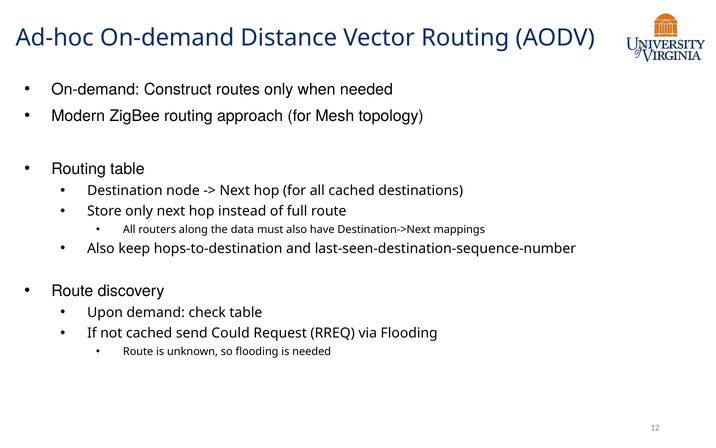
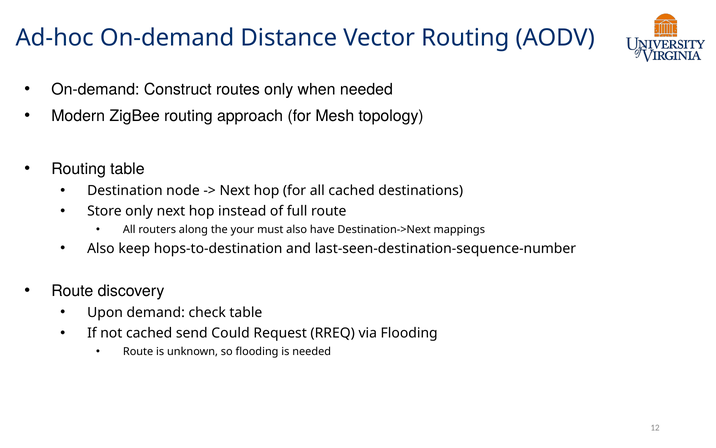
data: data -> your
